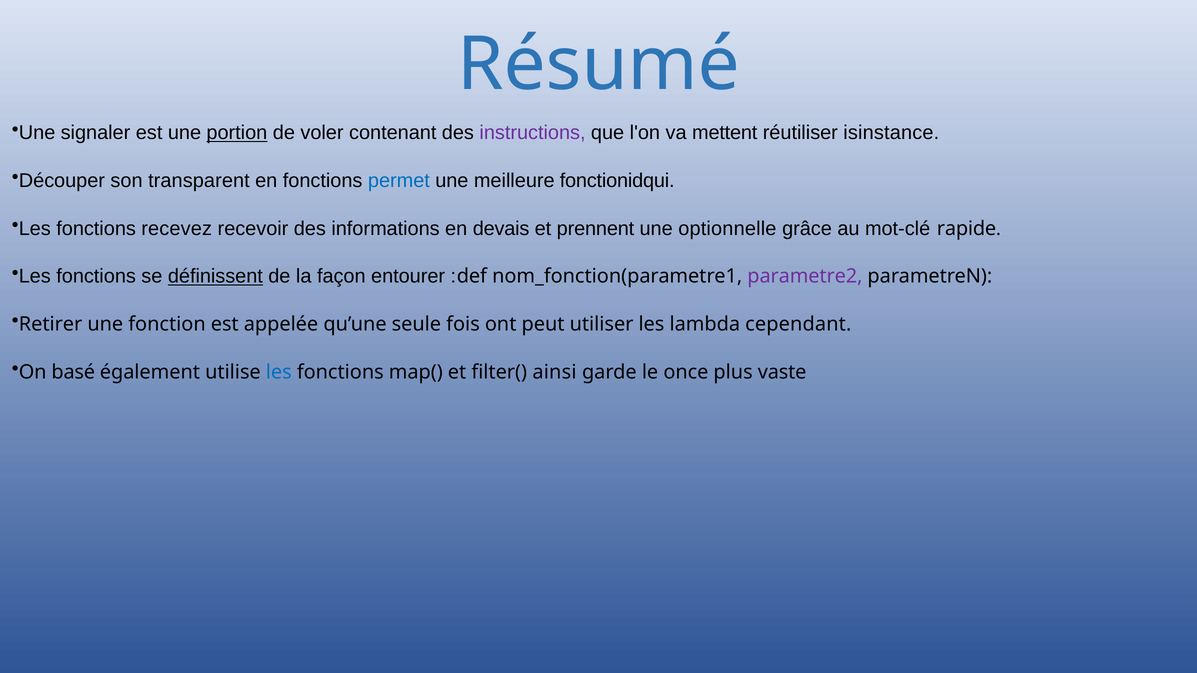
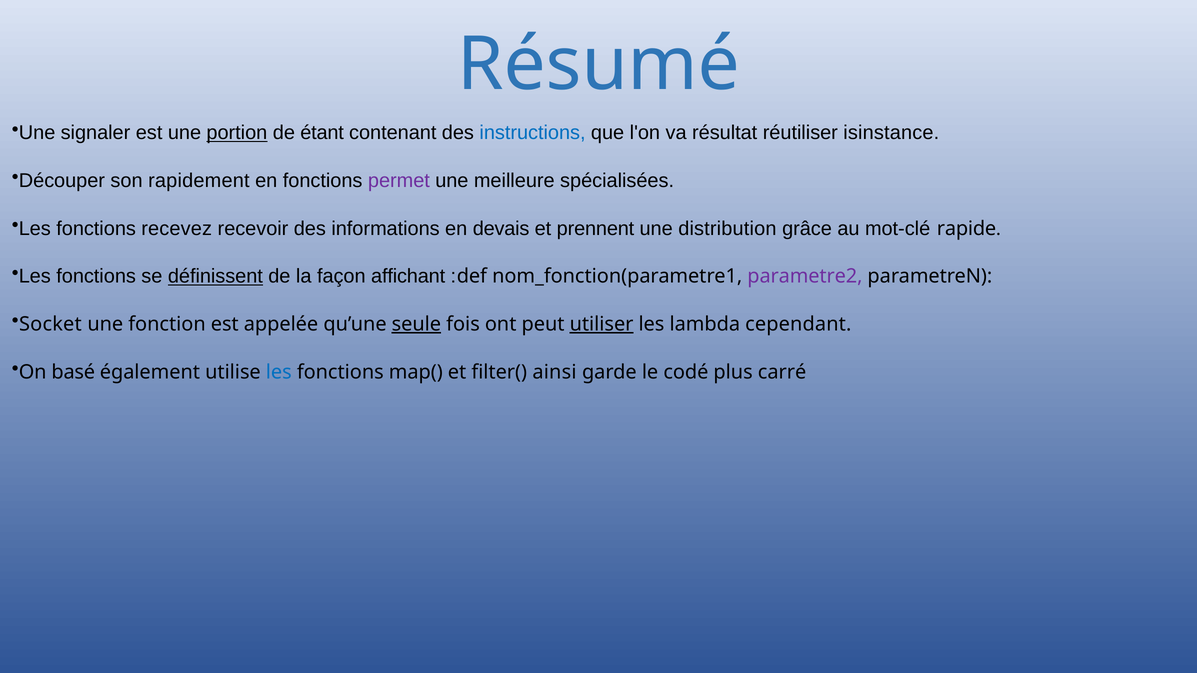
voler: voler -> étant
instructions colour: purple -> blue
mettent: mettent -> résultat
transparent: transparent -> rapidement
permet colour: blue -> purple
fonctionidqui: fonctionidqui -> spécialisées
optionnelle: optionnelle -> distribution
entourer: entourer -> affichant
Retirer: Retirer -> Socket
seule underline: none -> present
utiliser underline: none -> present
once: once -> codé
vaste: vaste -> carré
